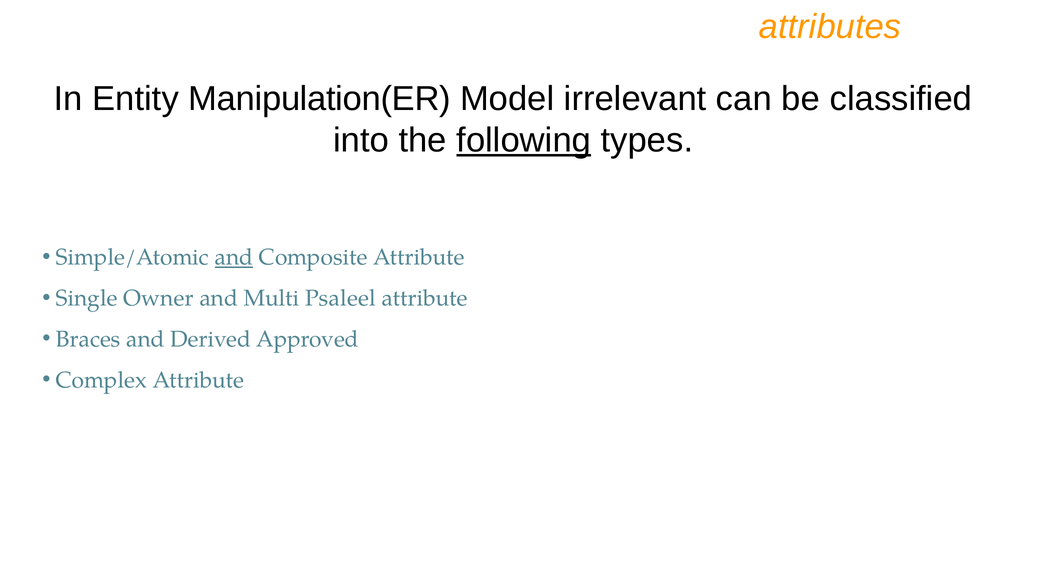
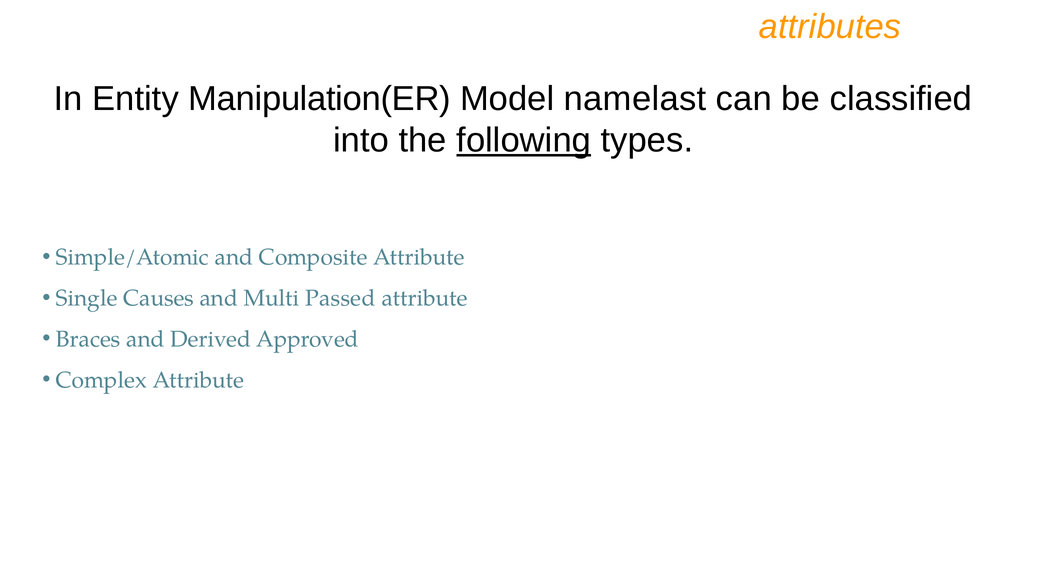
irrelevant: irrelevant -> namelast
and at (234, 258) underline: present -> none
Owner: Owner -> Causes
Psaleel: Psaleel -> Passed
